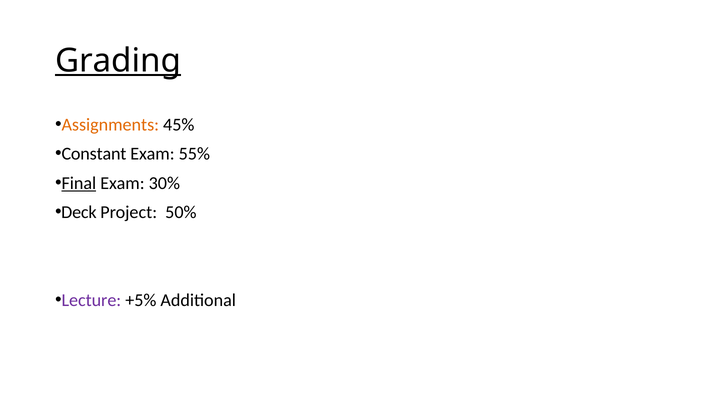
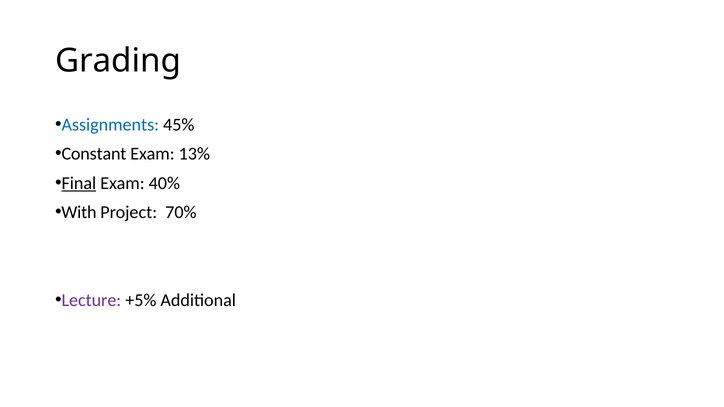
Grading underline: present -> none
Assignments colour: orange -> blue
55%: 55% -> 13%
30%: 30% -> 40%
Deck: Deck -> With
50%: 50% -> 70%
